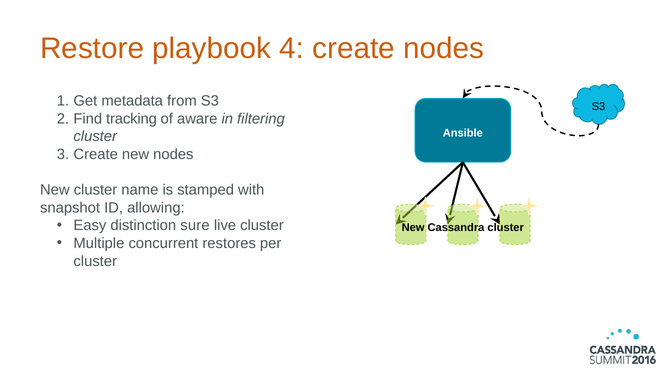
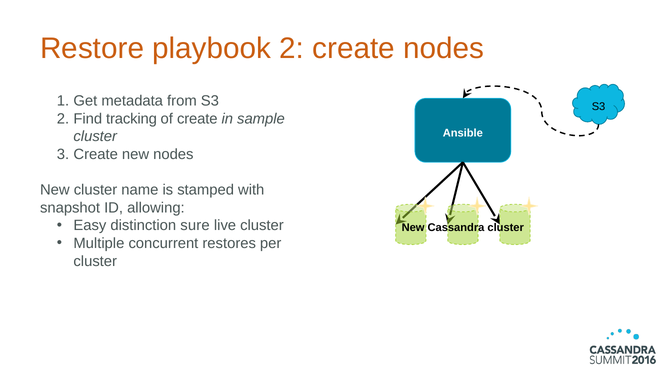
playbook 4: 4 -> 2
of aware: aware -> create
filtering: filtering -> sample
